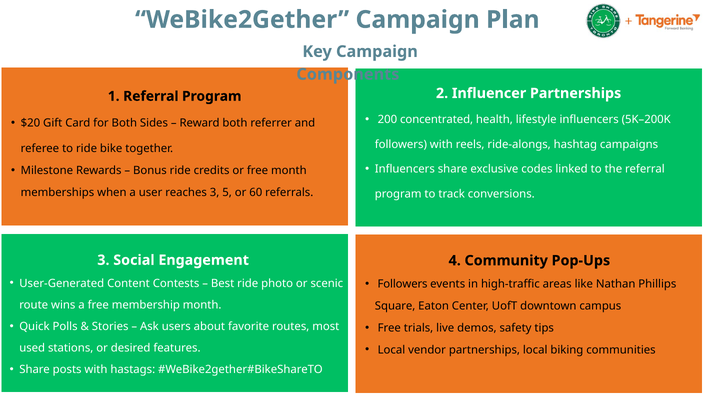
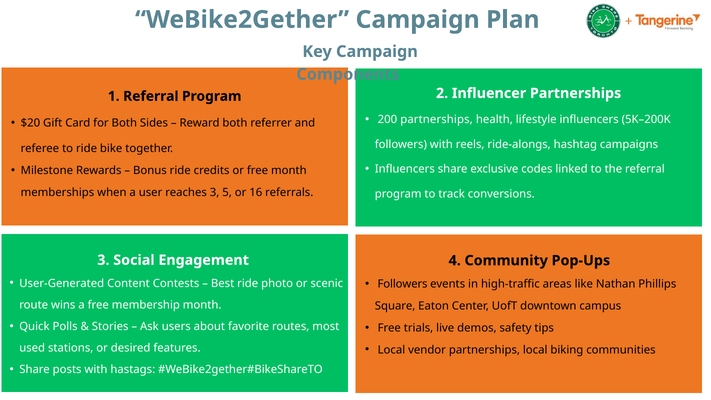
200 concentrated: concentrated -> partnerships
60: 60 -> 16
